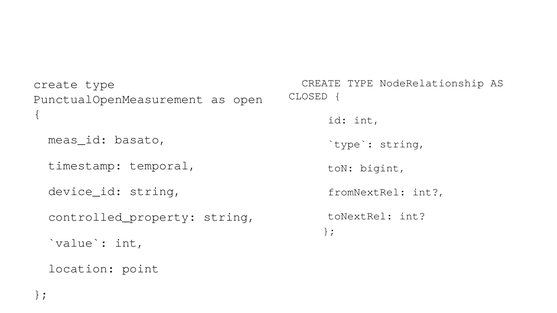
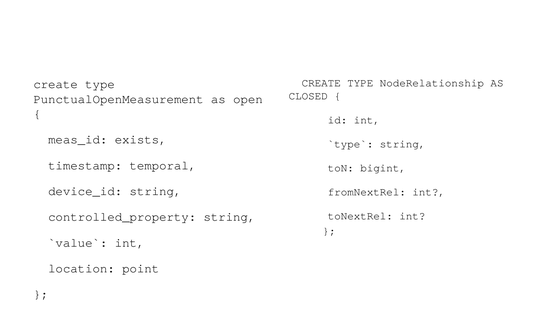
meas_id basato: basato -> exists
